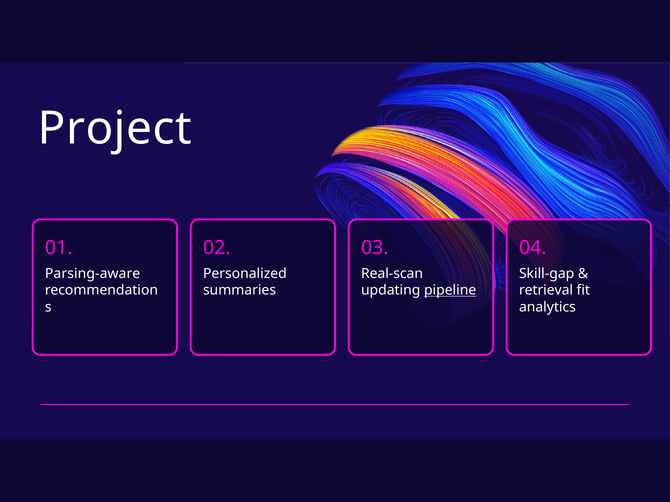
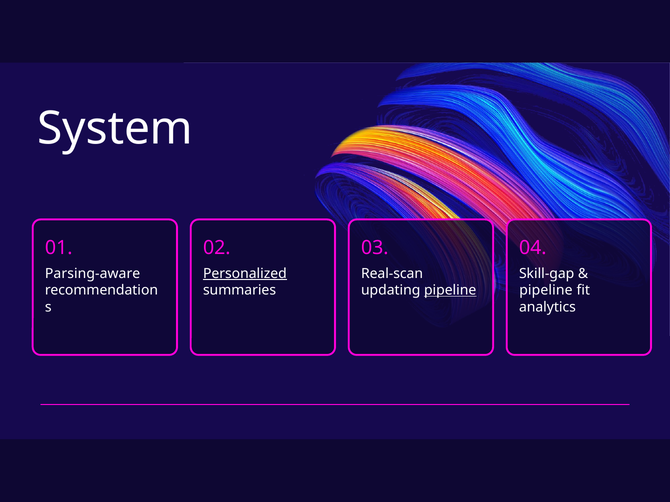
Project: Project -> System
Personalized underline: none -> present
retrieval at (546, 290): retrieval -> pipeline
